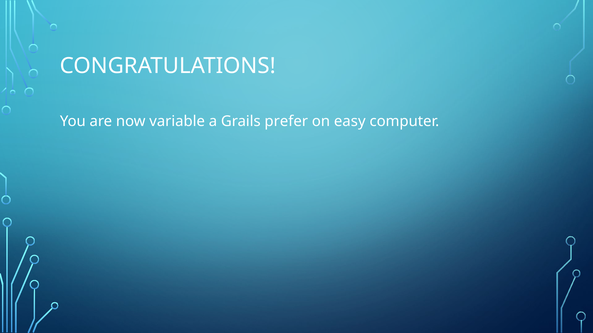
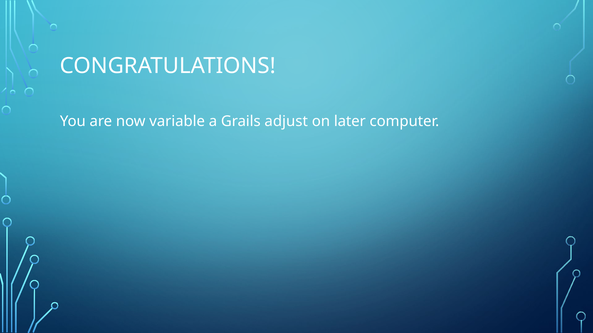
prefer: prefer -> adjust
easy: easy -> later
